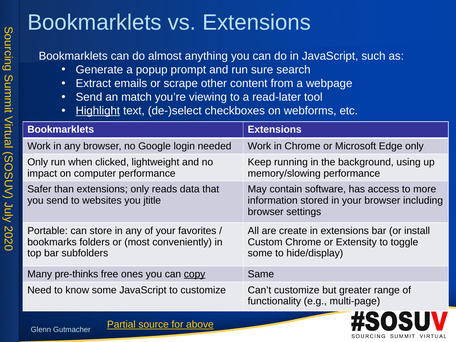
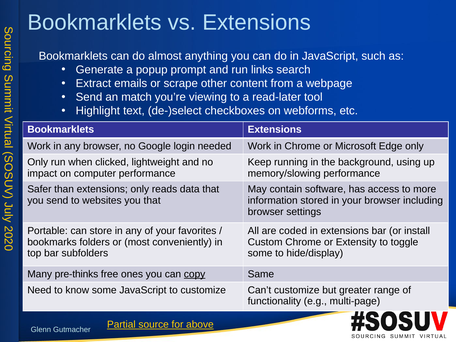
sure: sure -> links
Highlight underline: present -> none
you jtitle: jtitle -> that
create: create -> coded
